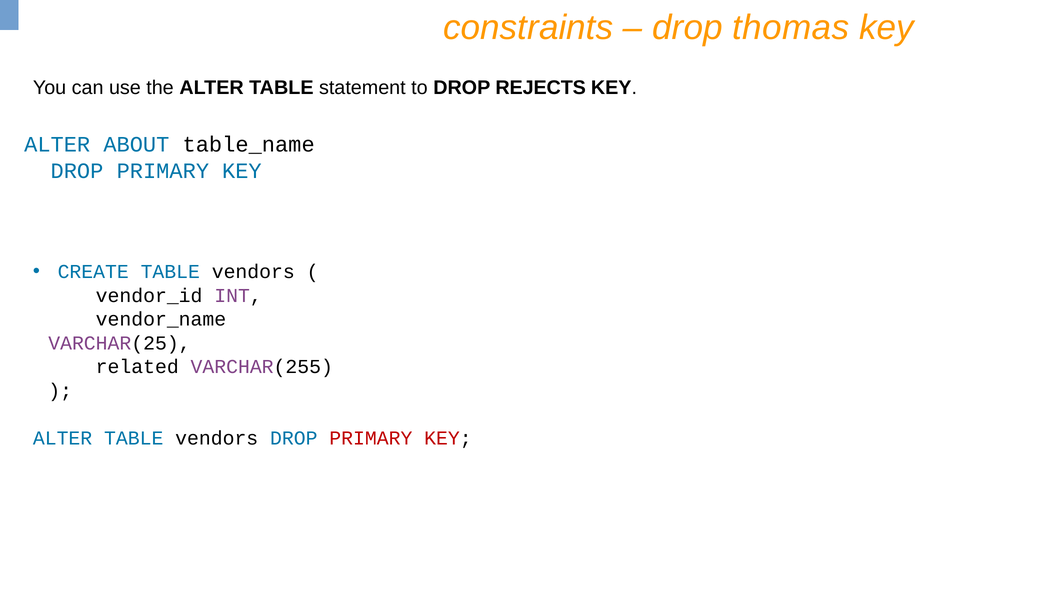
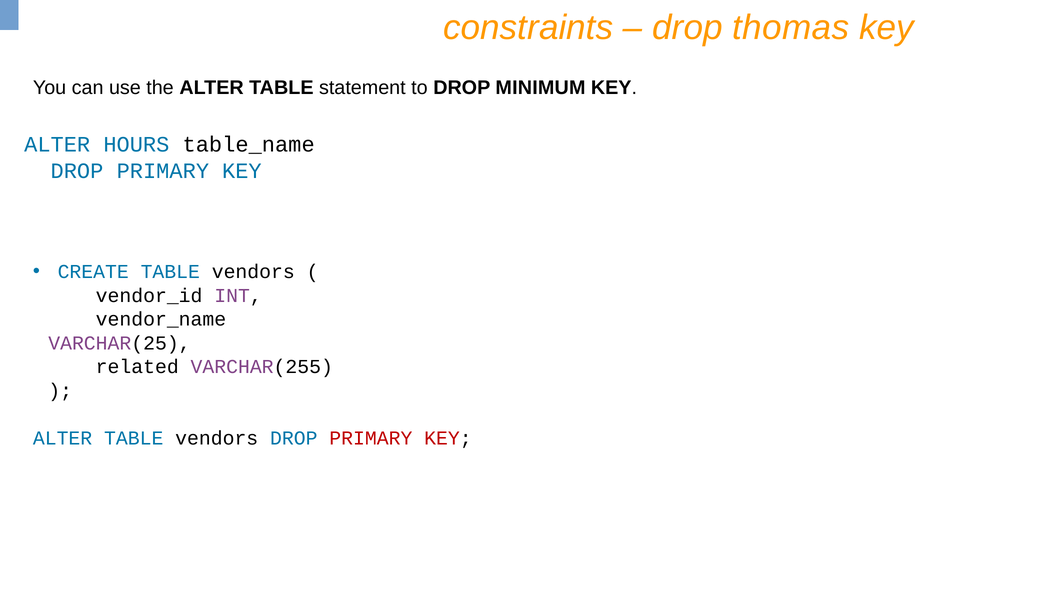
REJECTS: REJECTS -> MINIMUM
ABOUT: ABOUT -> HOURS
